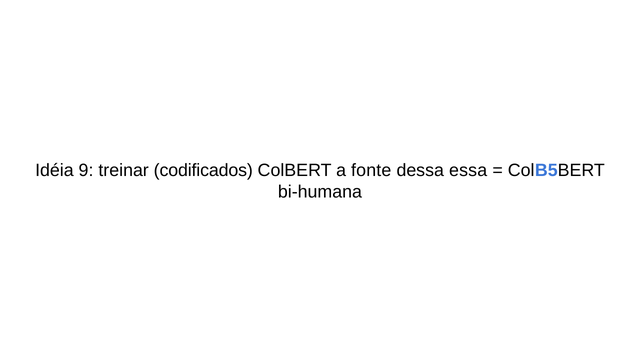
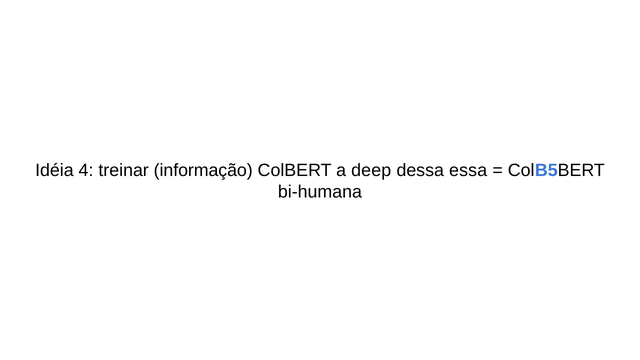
9: 9 -> 4
codificados: codificados -> informação
fonte: fonte -> deep
